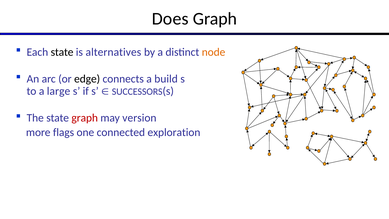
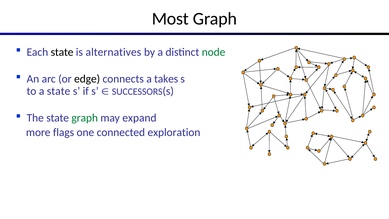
Does: Does -> Most
node colour: orange -> green
build: build -> takes
a large: large -> state
graph at (85, 118) colour: red -> green
version: version -> expand
